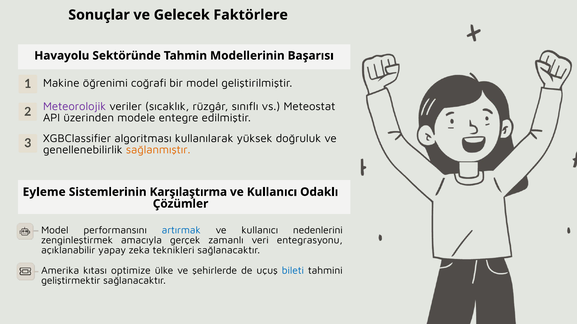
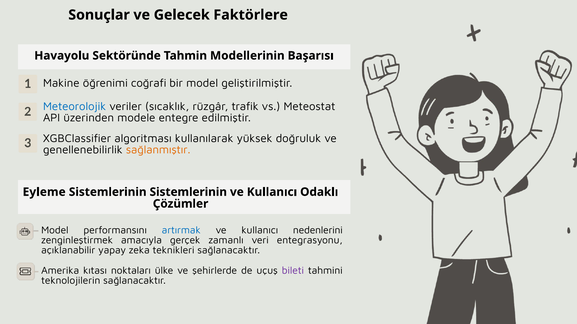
Meteorolojik colour: purple -> blue
sınıflı: sınıflı -> trafik
Sistemlerinin Karşılaştırma: Karşılaştırma -> Sistemlerinin
optimize: optimize -> noktaları
bileti colour: blue -> purple
geliştirmektir: geliştirmektir -> teknolojilerin
